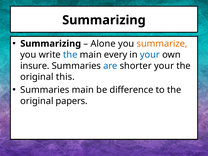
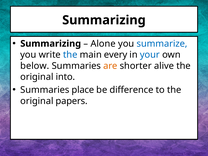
summarize colour: orange -> blue
insure: insure -> below
are colour: blue -> orange
shorter your: your -> alive
this: this -> into
Summaries main: main -> place
